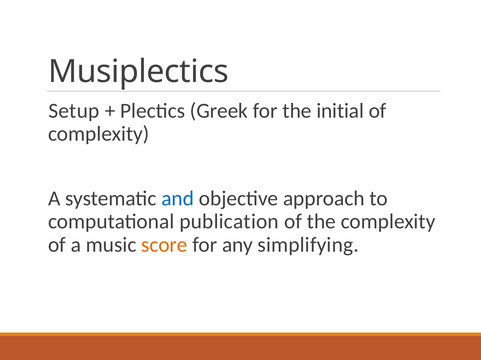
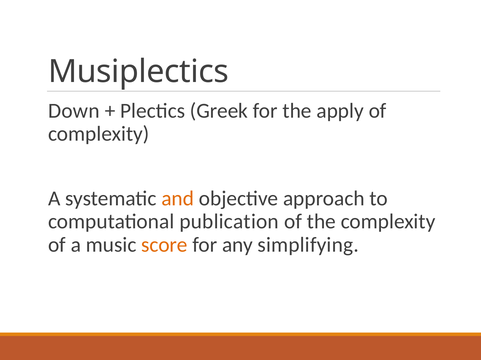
Setup: Setup -> Down
initial: initial -> apply
and colour: blue -> orange
